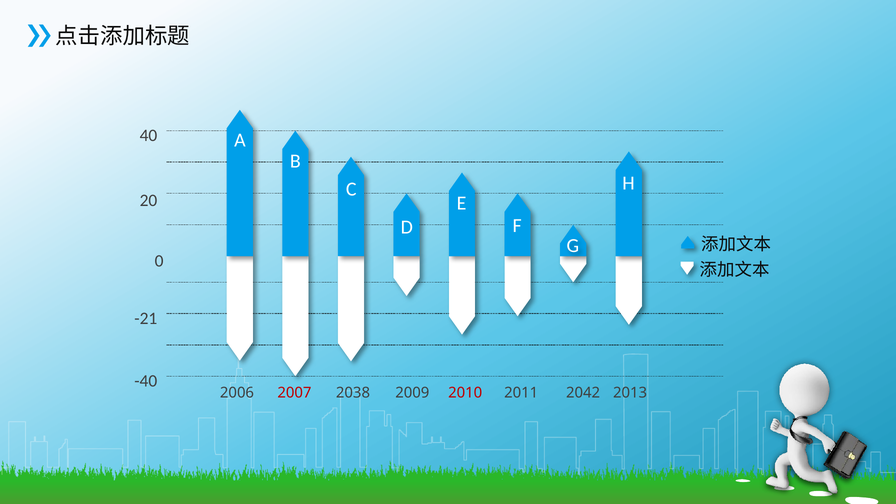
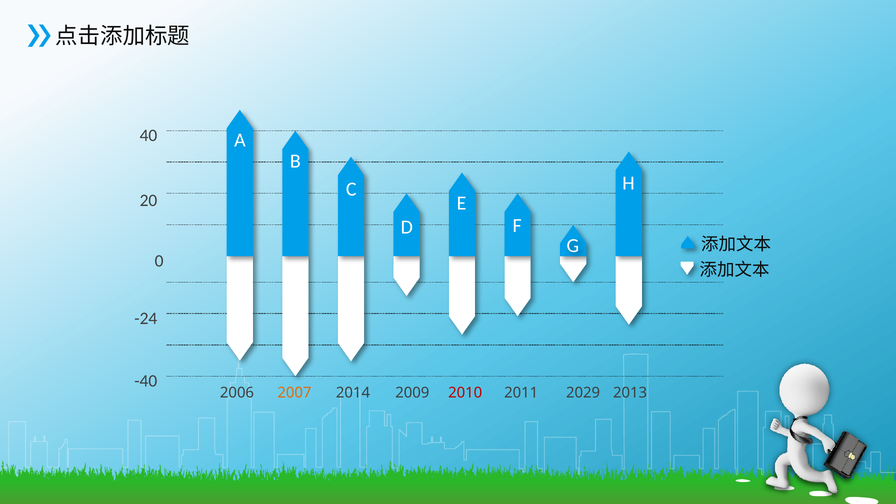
-21: -21 -> -24
2007 colour: red -> orange
2038: 2038 -> 2014
2042: 2042 -> 2029
